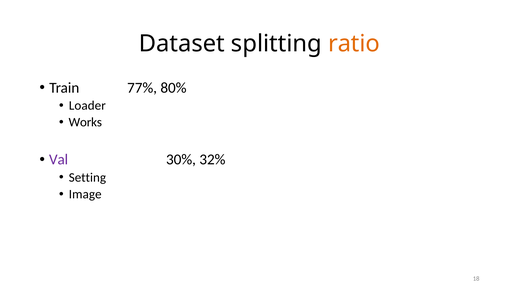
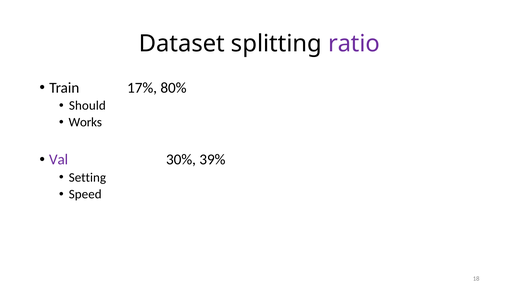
ratio colour: orange -> purple
77%: 77% -> 17%
Loader: Loader -> Should
32%: 32% -> 39%
Image: Image -> Speed
